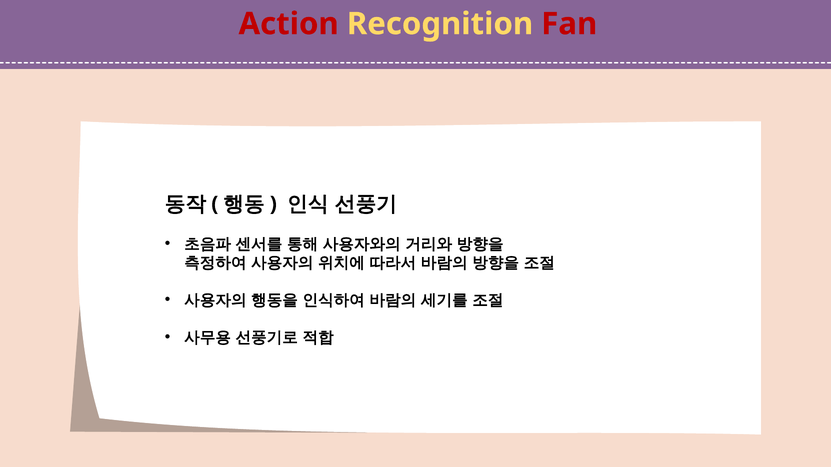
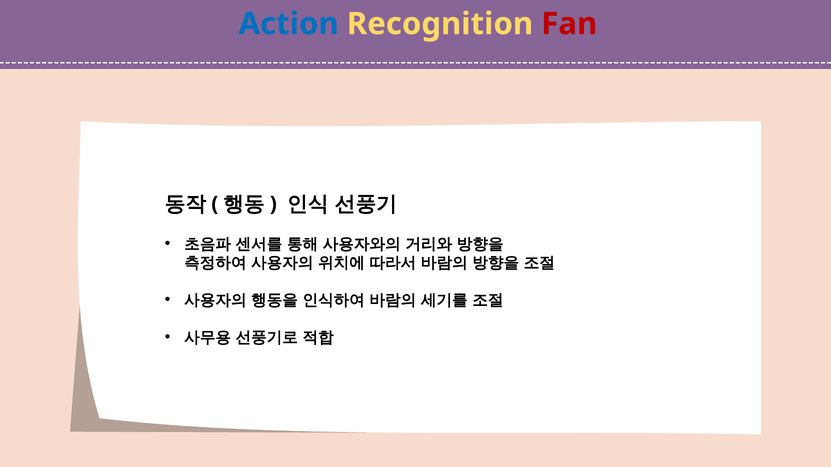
Action colour: red -> blue
